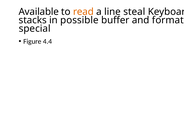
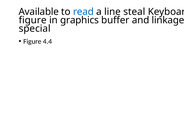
read colour: orange -> blue
stacks at (33, 20): stacks -> figure
possible: possible -> graphics
format: format -> linkage
